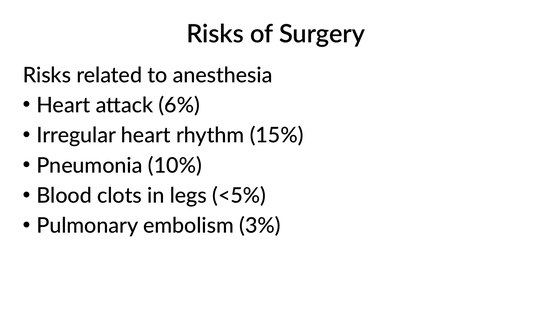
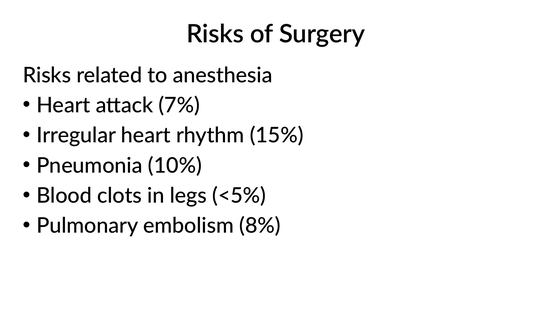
6%: 6% -> 7%
3%: 3% -> 8%
